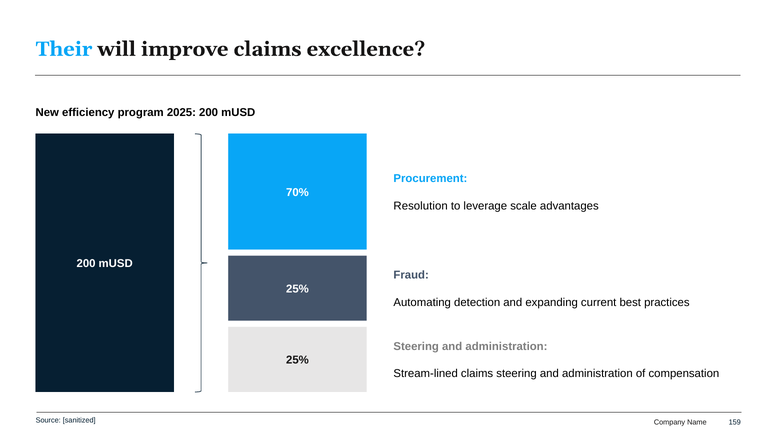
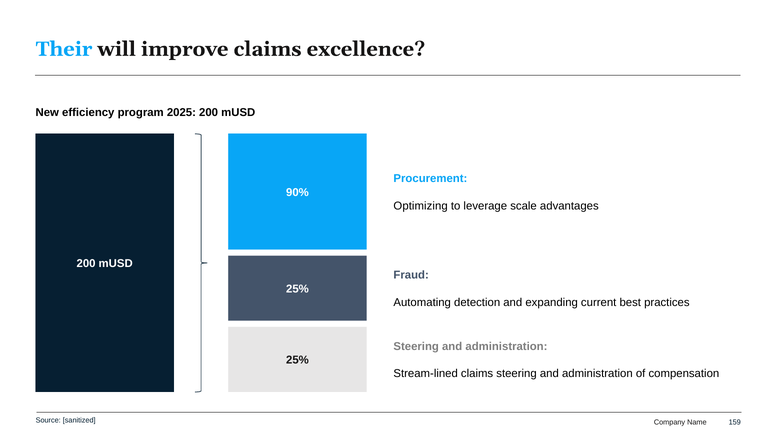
70%: 70% -> 90%
Resolution: Resolution -> Optimizing
